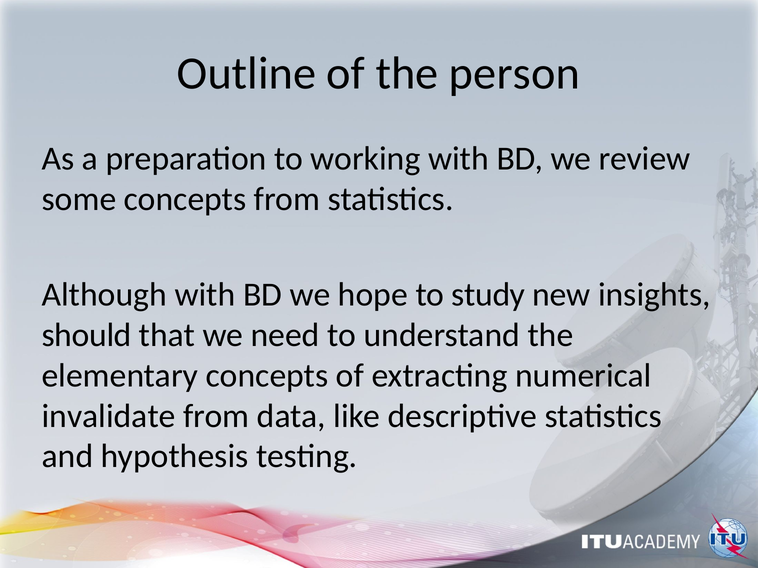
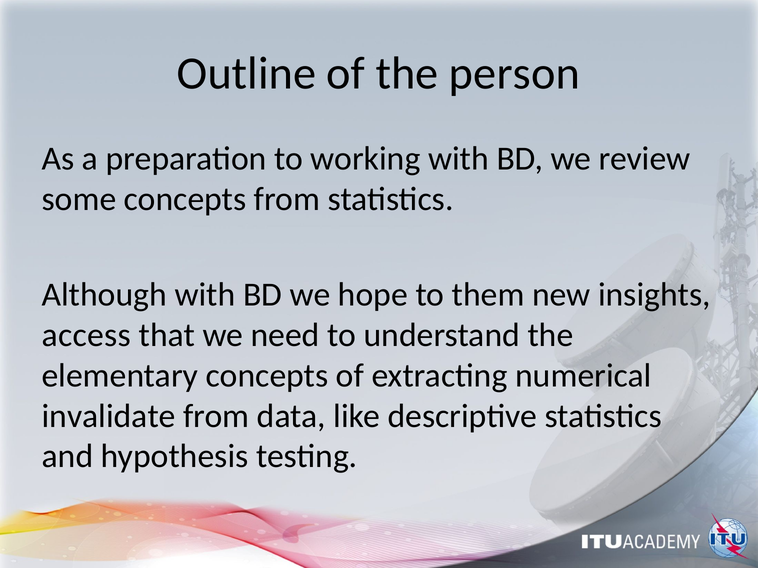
study: study -> them
should: should -> access
